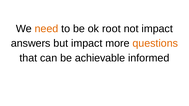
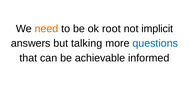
not impact: impact -> implicit
but impact: impact -> talking
questions colour: orange -> blue
